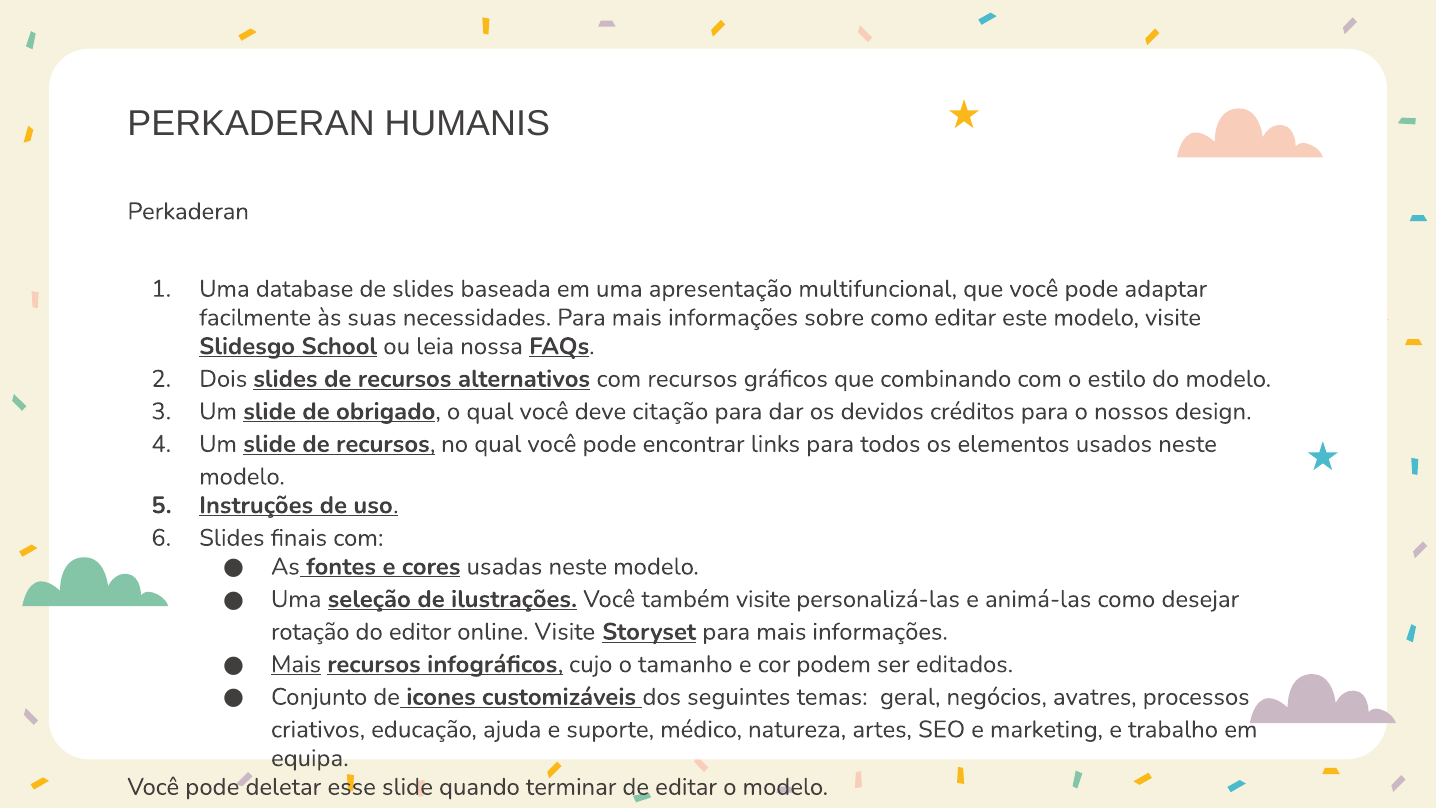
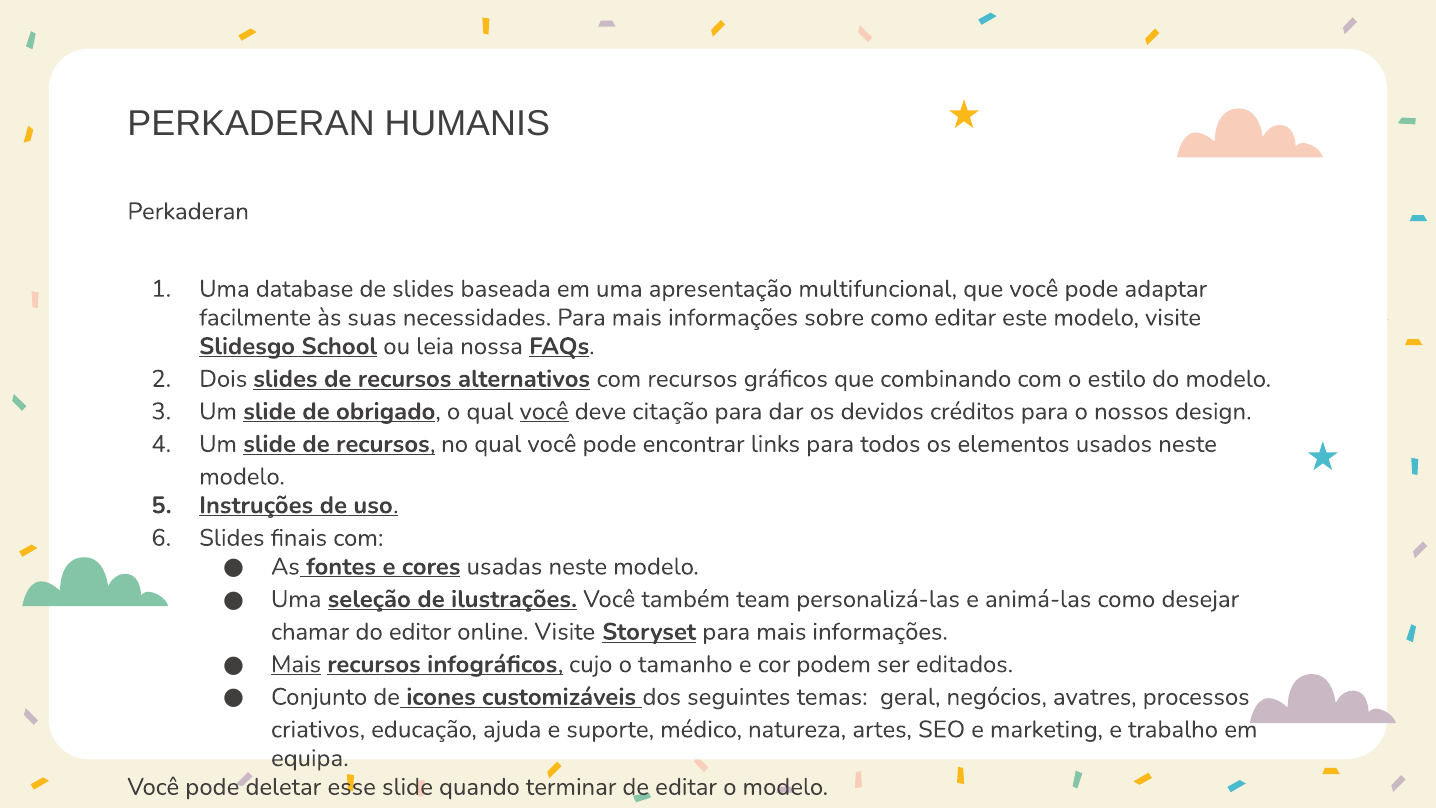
você at (544, 411) underline: none -> present
também visite: visite -> team
rotação: rotação -> chamar
